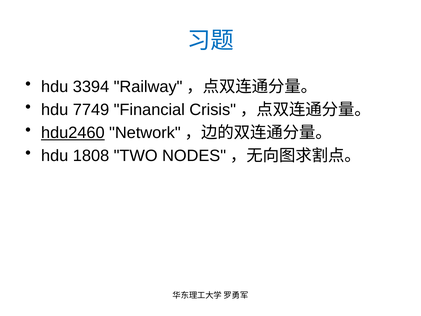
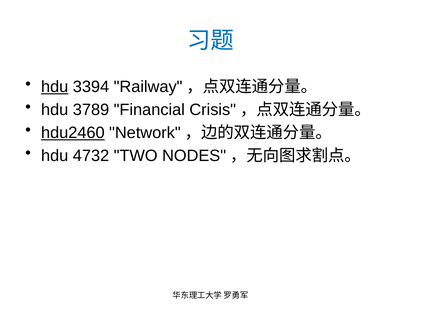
hdu at (55, 87) underline: none -> present
7749: 7749 -> 3789
1808: 1808 -> 4732
